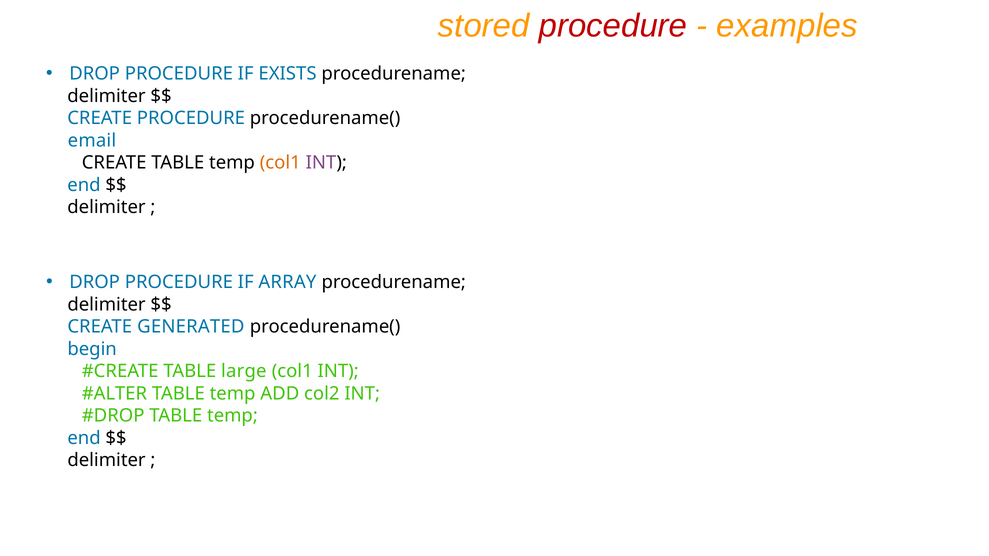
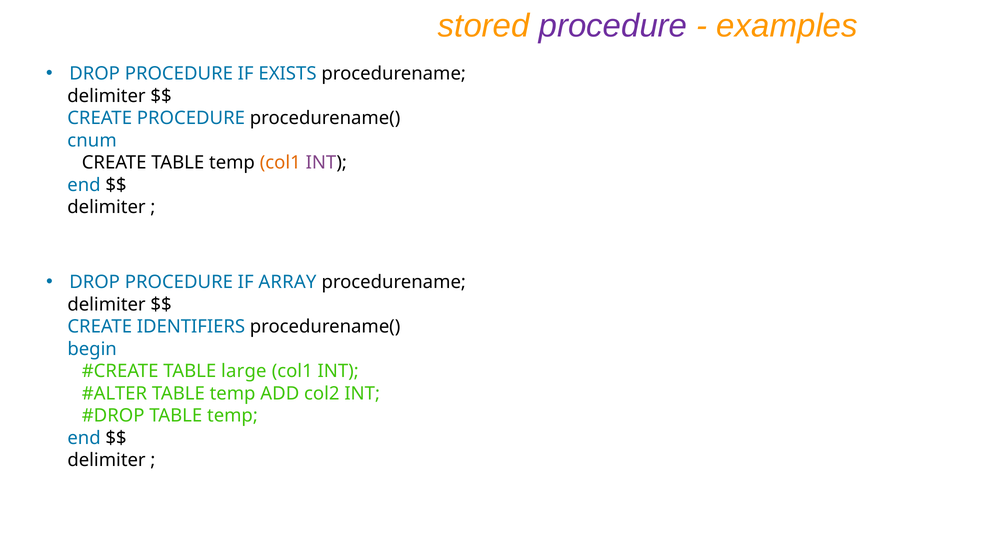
procedure at (613, 26) colour: red -> purple
email: email -> cnum
GENERATED: GENERATED -> IDENTIFIERS
